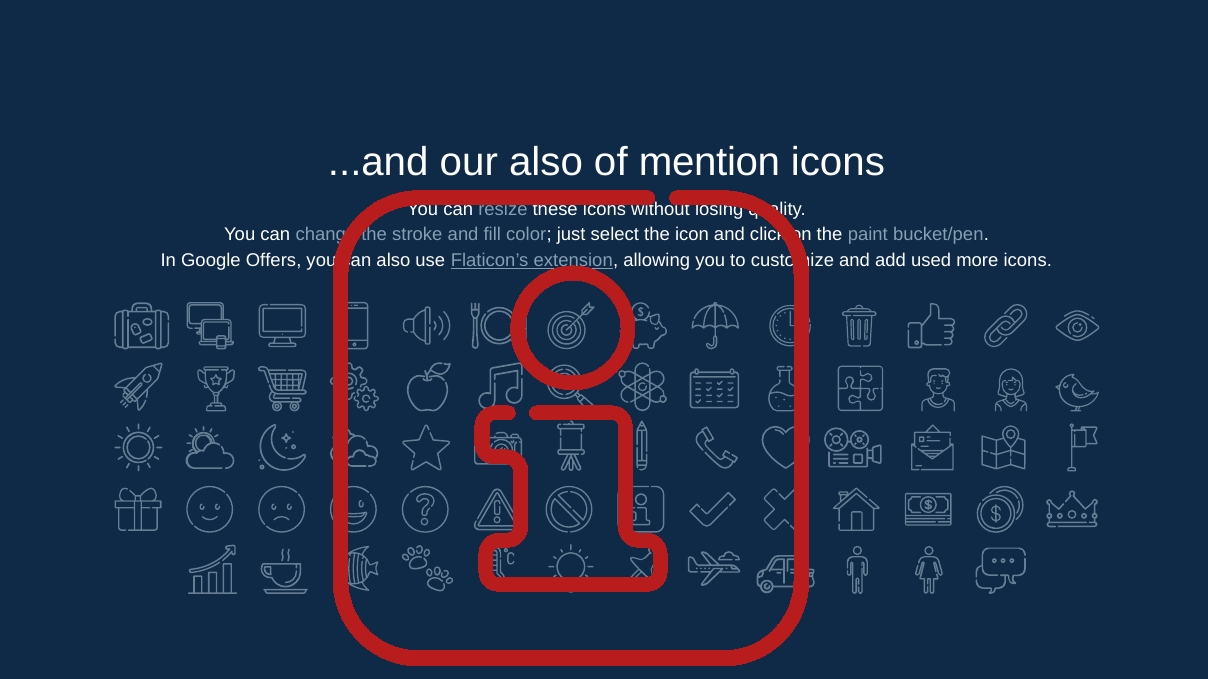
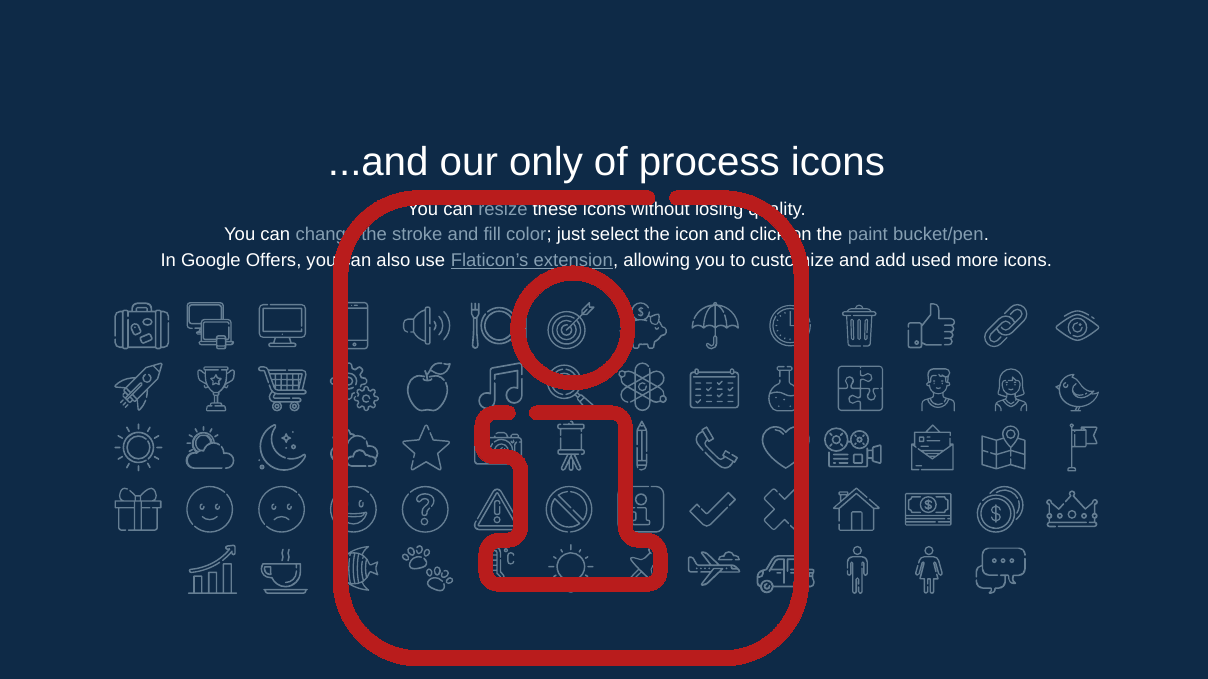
our also: also -> only
mention: mention -> process
